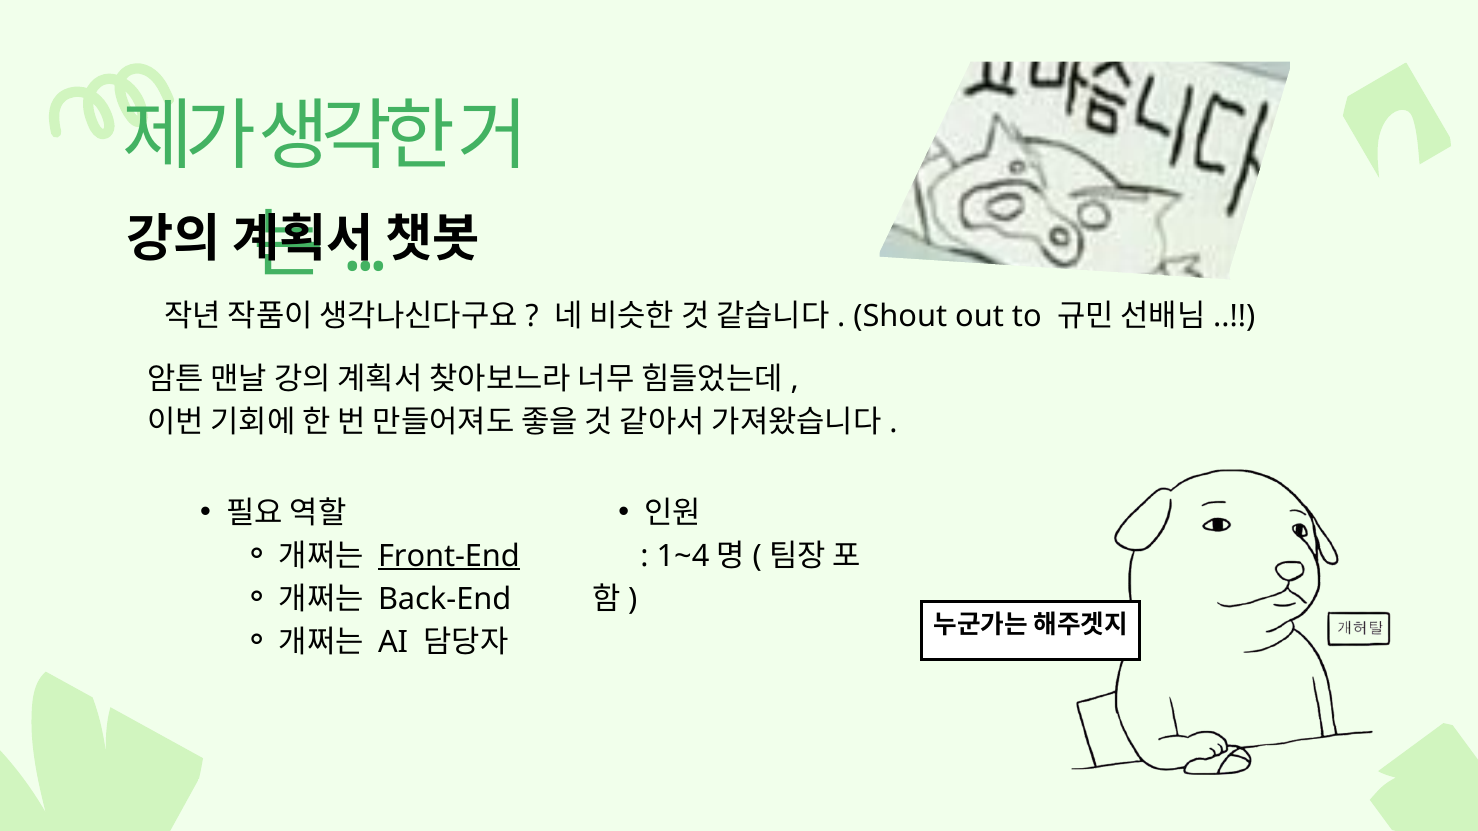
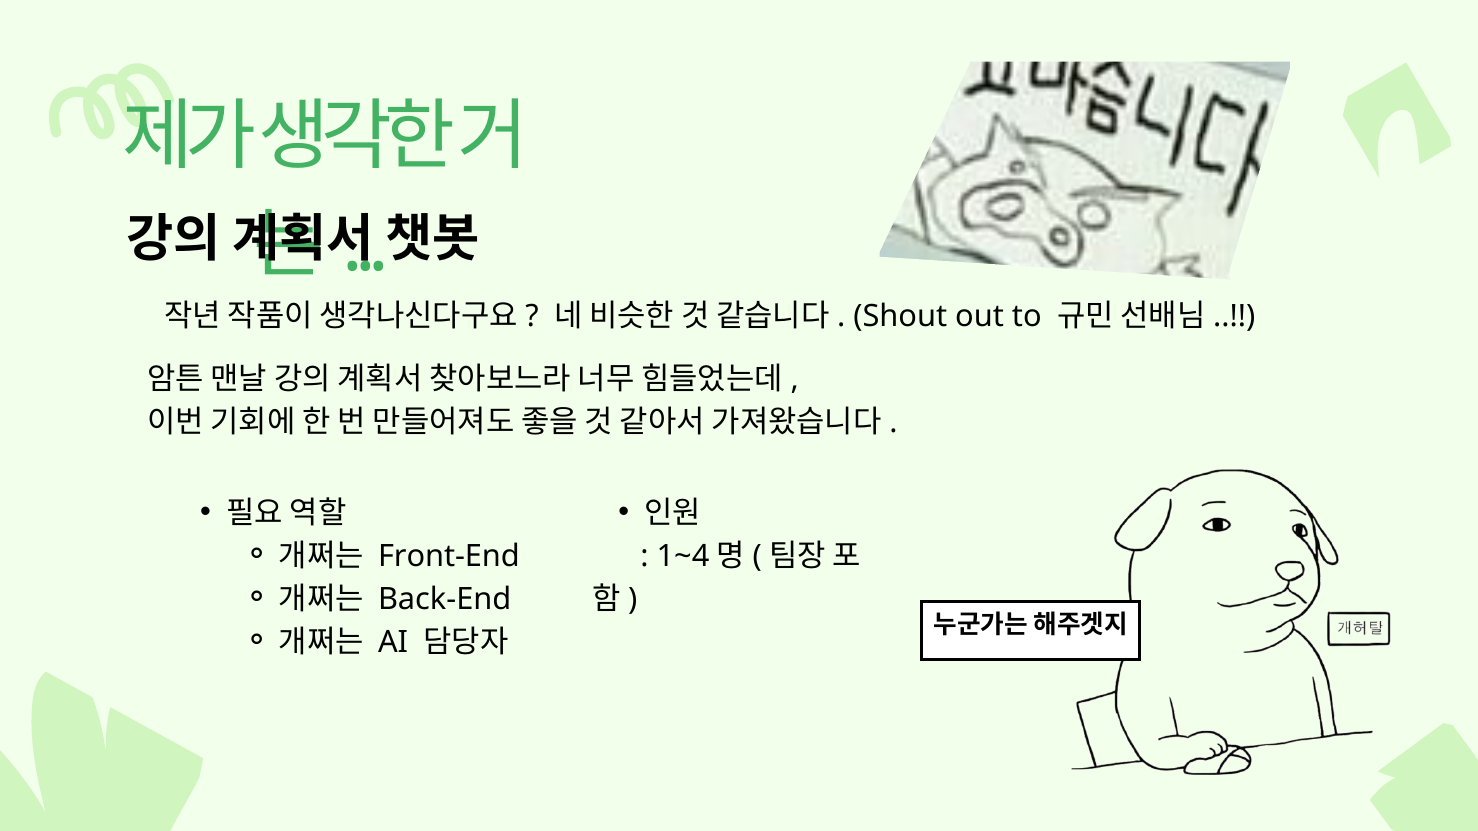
Front-End underline: present -> none
